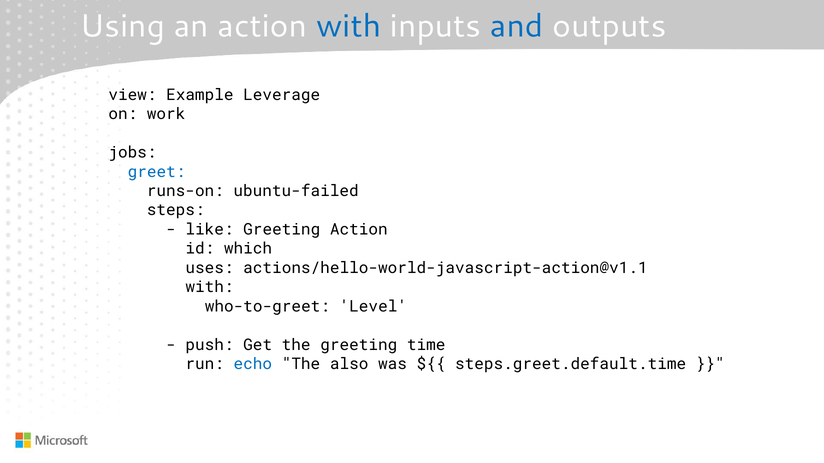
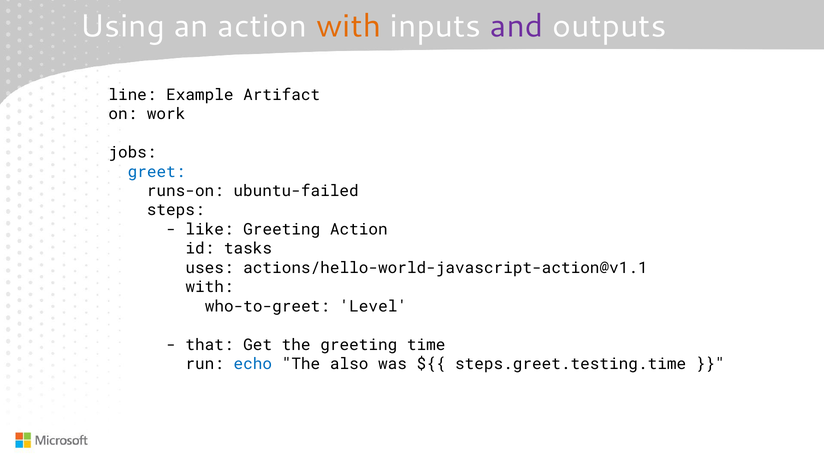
with at (349, 26) colour: blue -> orange
and colour: blue -> purple
view: view -> line
Leverage: Leverage -> Artifact
which: which -> tasks
push: push -> that
steps.greet.default.time: steps.greet.default.time -> steps.greet.testing.time
